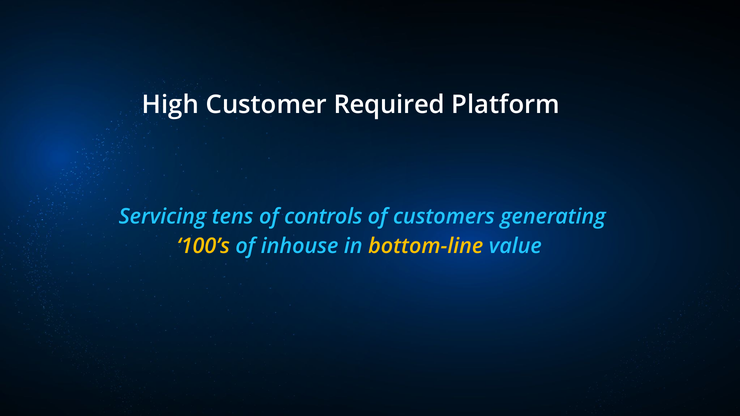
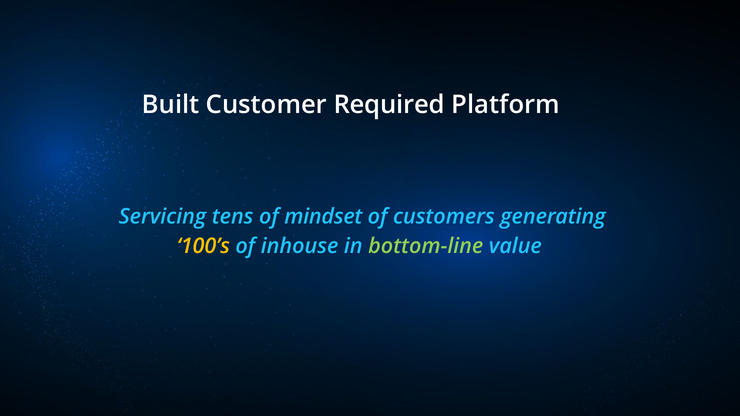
High: High -> Built
controls: controls -> mindset
bottom-line colour: yellow -> light green
